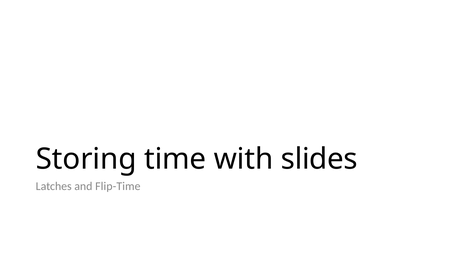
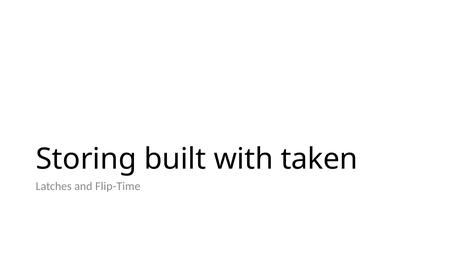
time: time -> built
slides: slides -> taken
